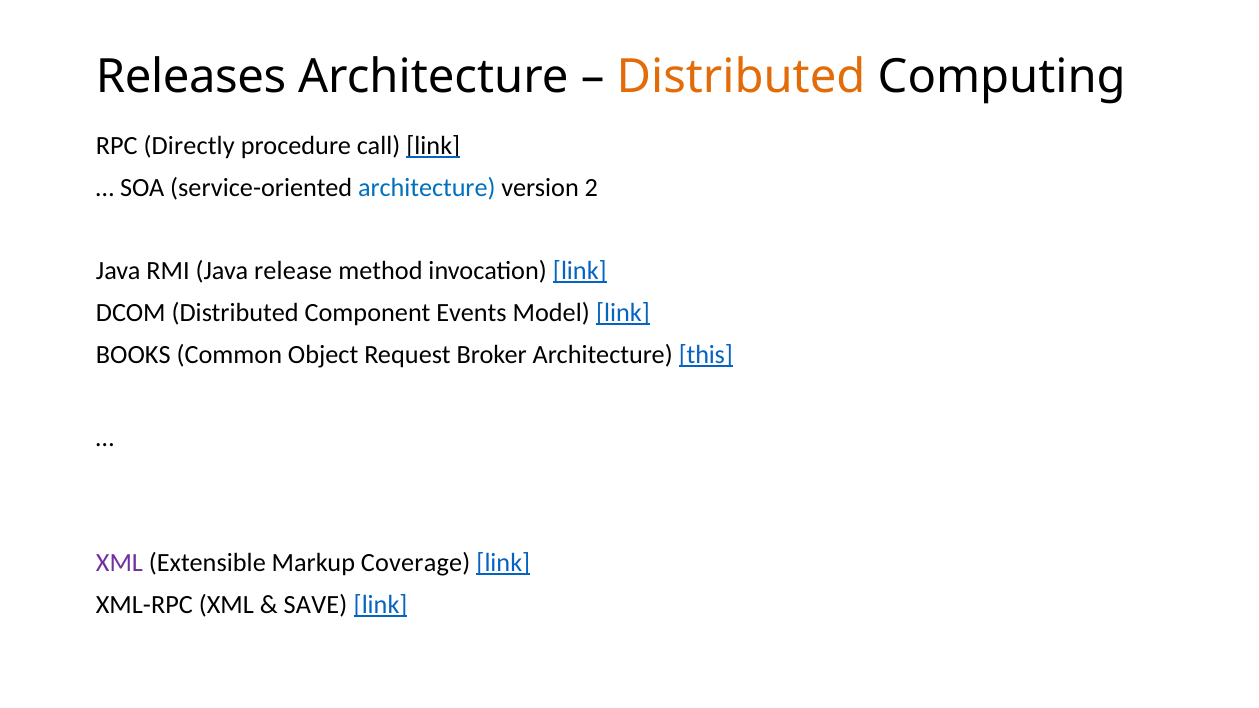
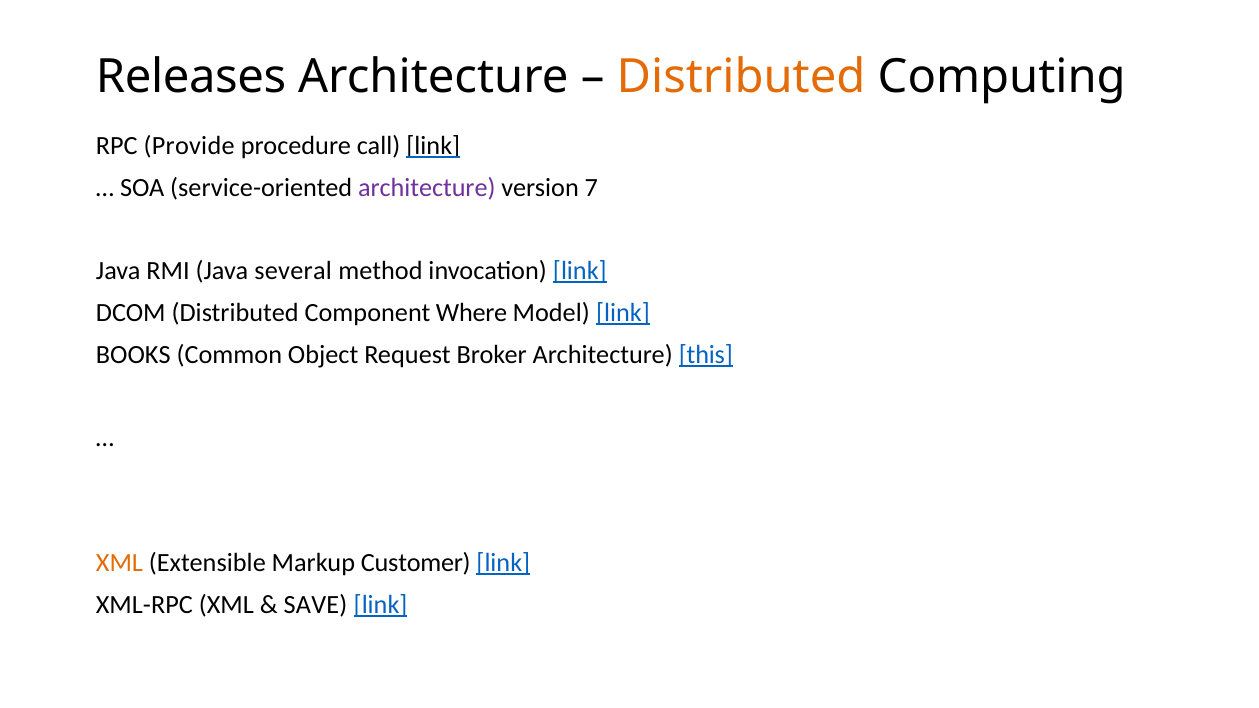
Directly: Directly -> Provide
architecture at (427, 188) colour: blue -> purple
2: 2 -> 7
release: release -> several
Events: Events -> Where
XML at (119, 563) colour: purple -> orange
Coverage: Coverage -> Customer
